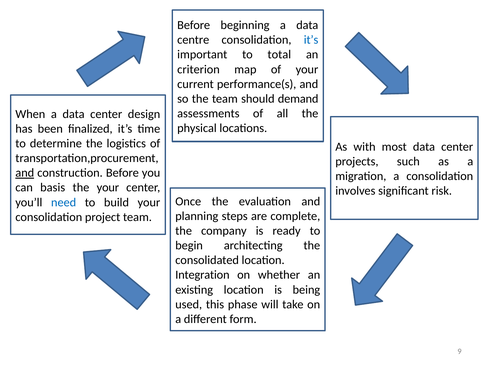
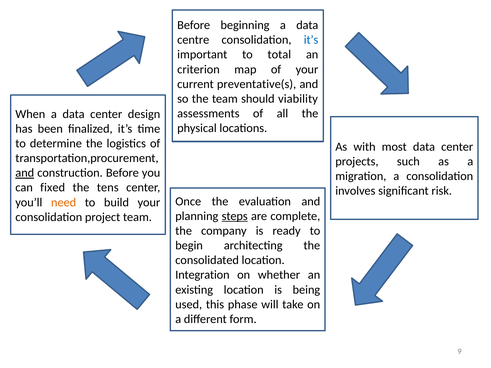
performance(s: performance(s -> preventative(s
demand: demand -> viability
basis: basis -> fixed
the your: your -> tens
need colour: blue -> orange
steps underline: none -> present
